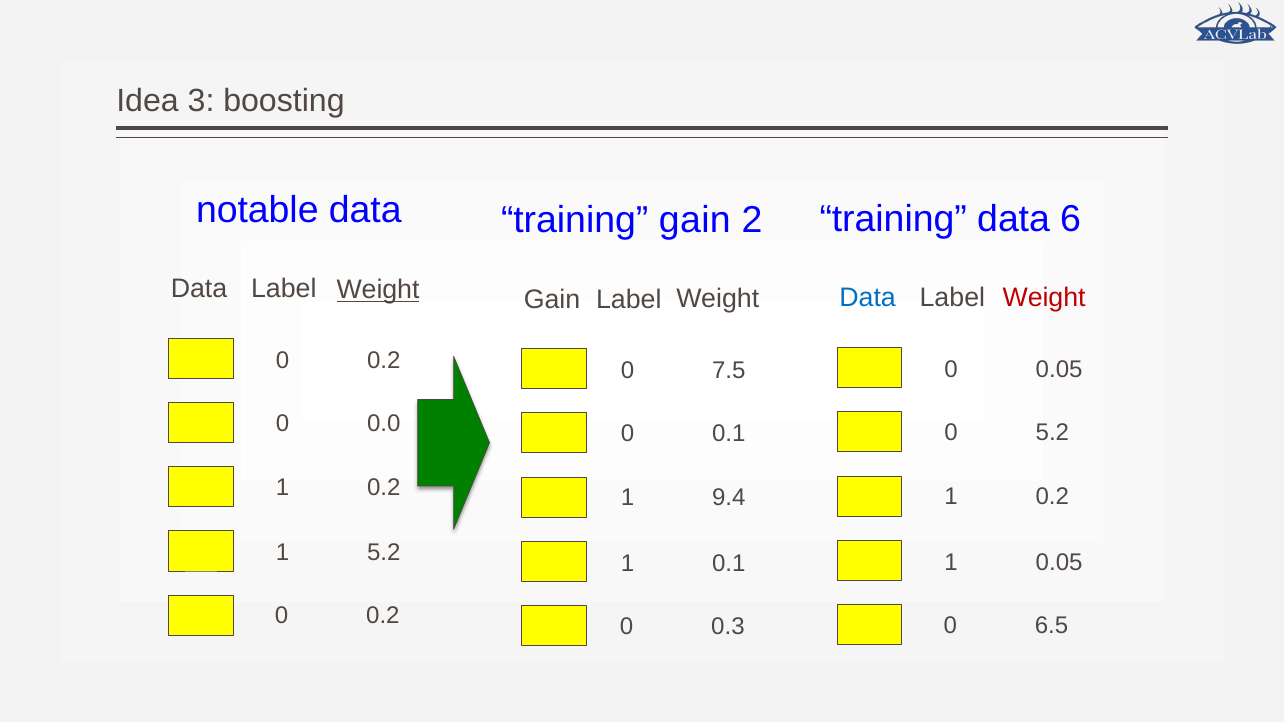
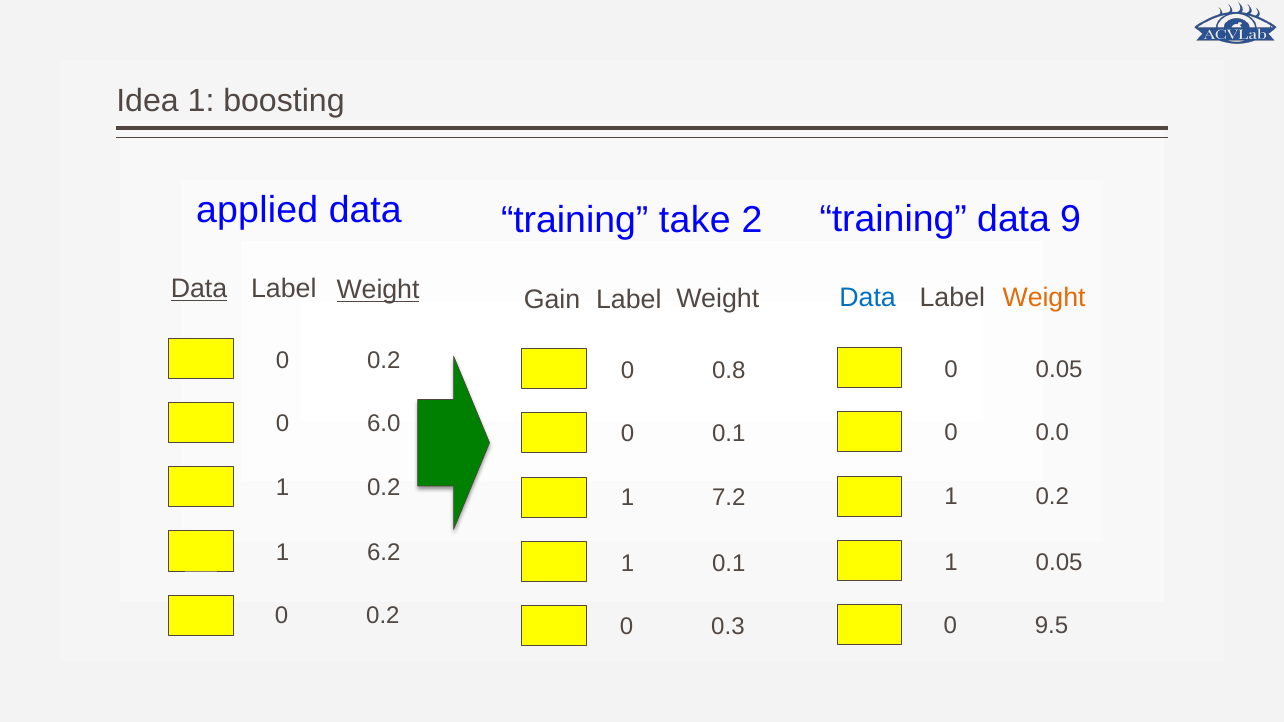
Idea 3: 3 -> 1
notable: notable -> applied
6: 6 -> 9
training gain: gain -> take
Data at (199, 289) underline: none -> present
Weight at (1044, 298) colour: red -> orange
7.5: 7.5 -> 0.8
0.0: 0.0 -> 6.0
5.2 at (1052, 433): 5.2 -> 0.0
9.4: 9.4 -> 7.2
5.2 at (384, 553): 5.2 -> 6.2
6.5: 6.5 -> 9.5
